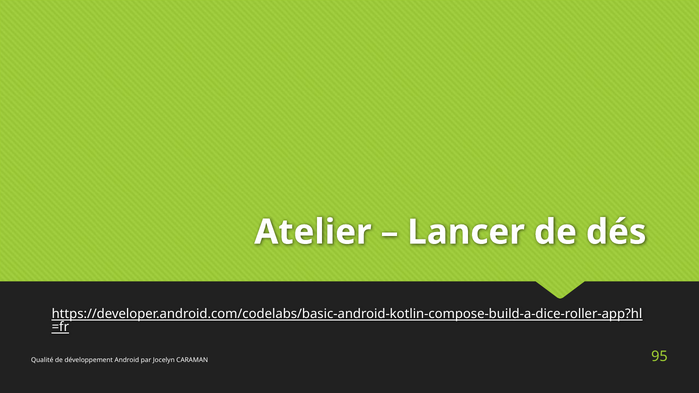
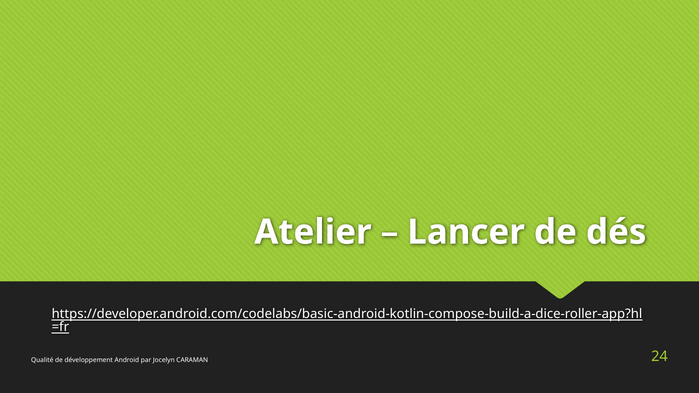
95: 95 -> 24
